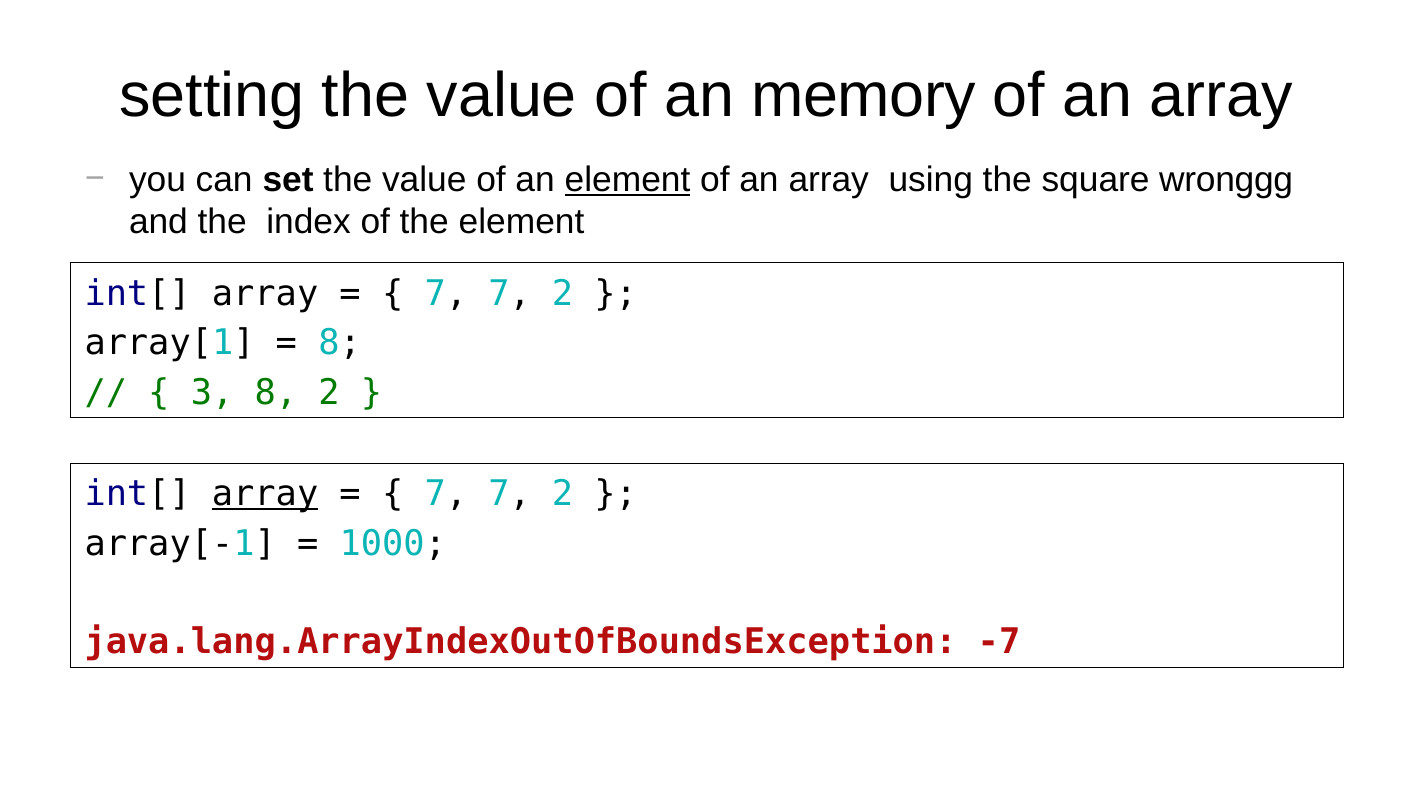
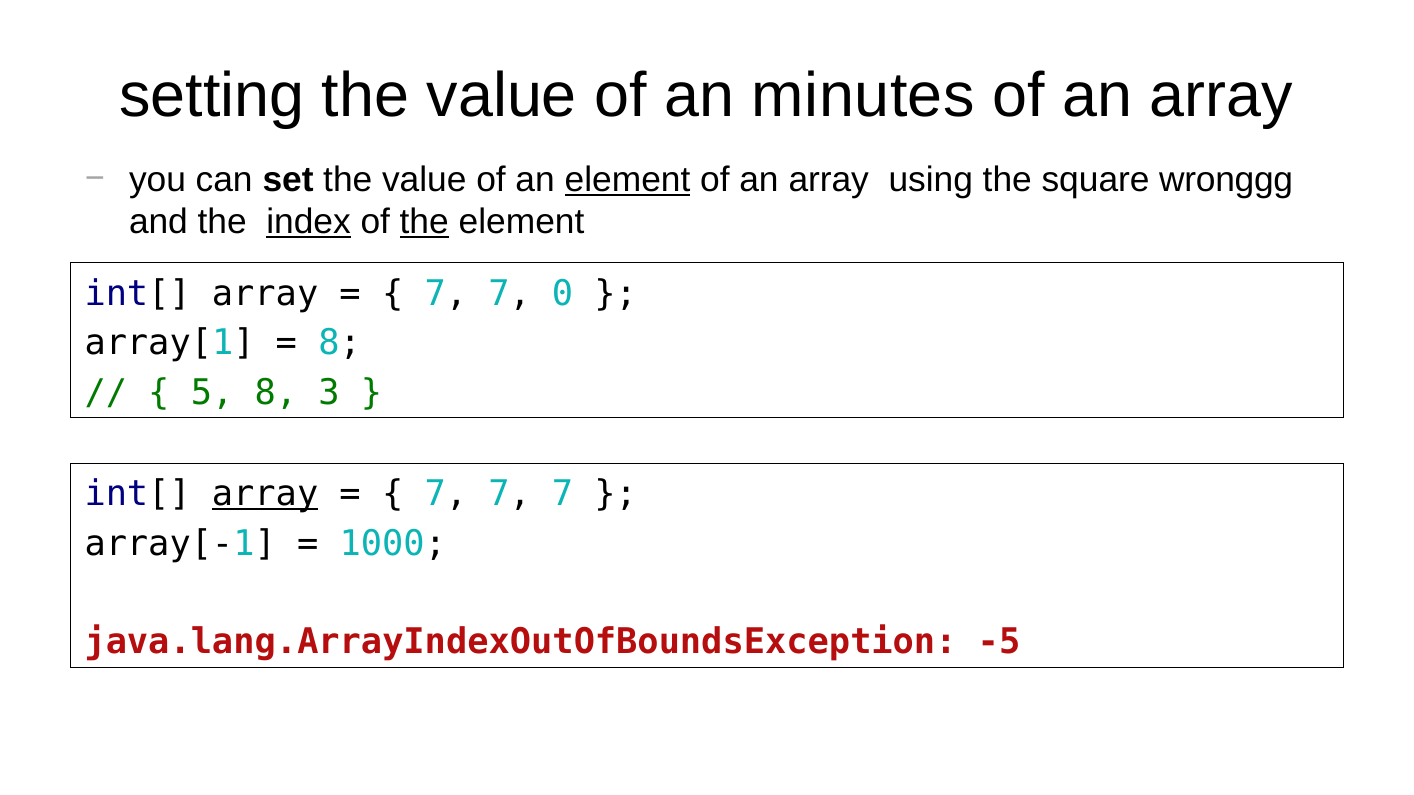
memory: memory -> minutes
index underline: none -> present
the at (424, 222) underline: none -> present
2 at (563, 294): 2 -> 0
3: 3 -> 5
8 2: 2 -> 3
2 at (563, 494): 2 -> 7
-7: -7 -> -5
